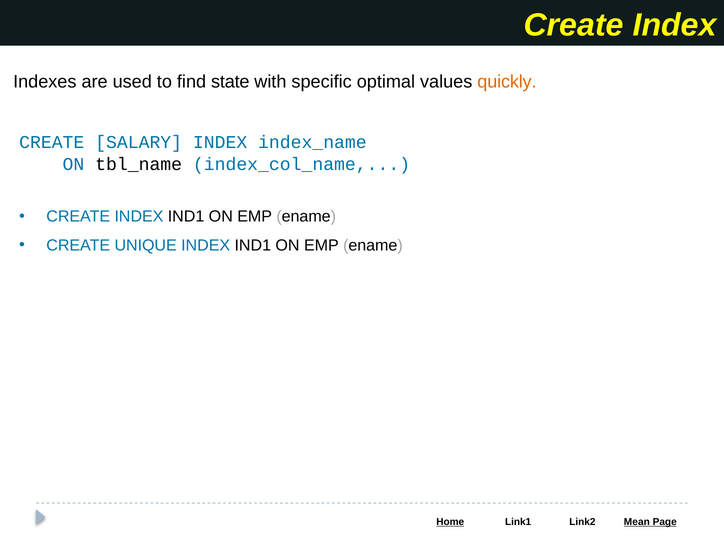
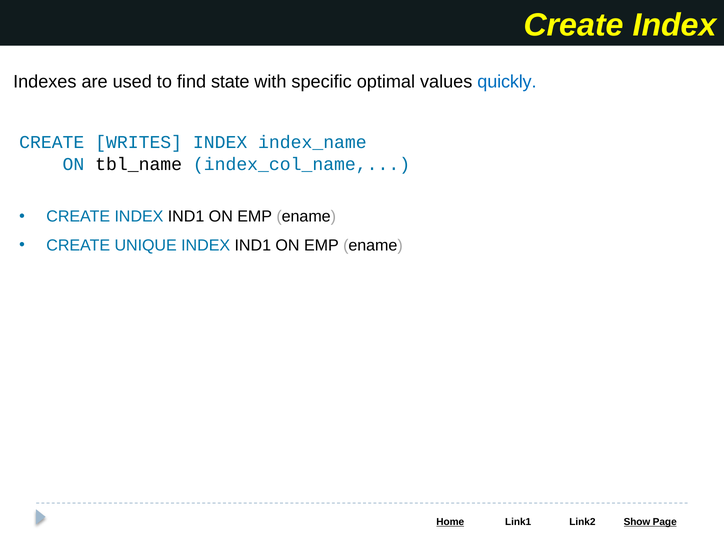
quickly colour: orange -> blue
SALARY: SALARY -> WRITES
Mean: Mean -> Show
